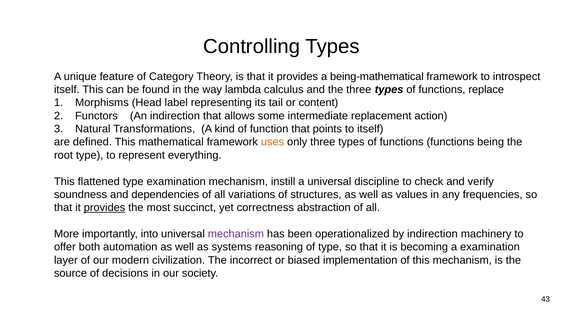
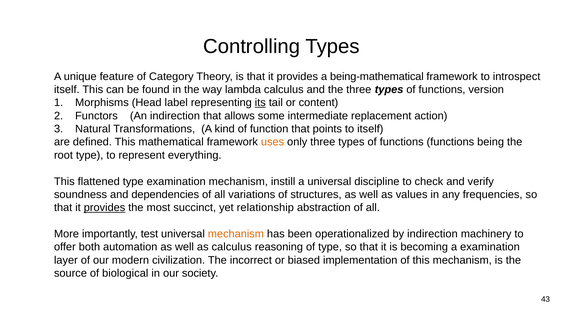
replace: replace -> version
its underline: none -> present
correctness: correctness -> relationship
into: into -> test
mechanism at (236, 234) colour: purple -> orange
as systems: systems -> calculus
decisions: decisions -> biological
